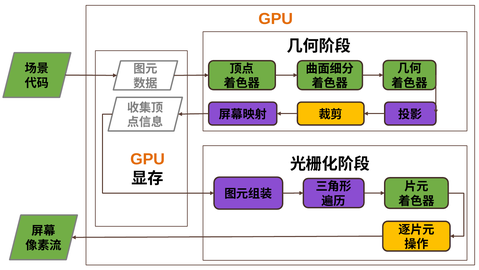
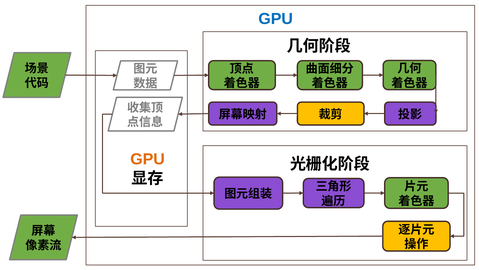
GPU at (276, 19) colour: orange -> blue
